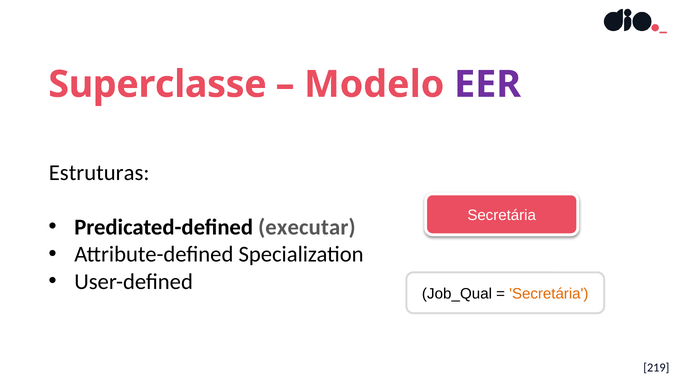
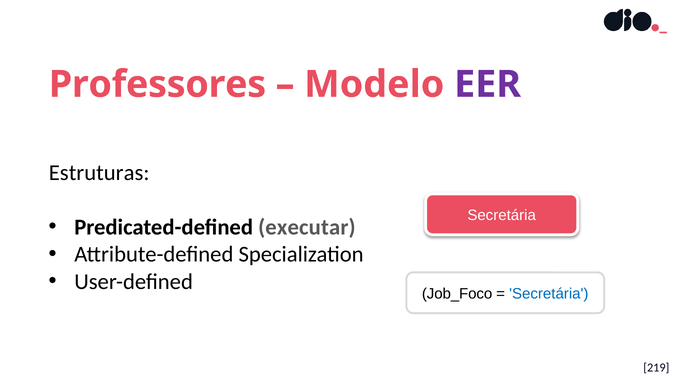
Superclasse: Superclasse -> Professores
Job_Qual: Job_Qual -> Job_Foco
Secretária at (549, 294) colour: orange -> blue
